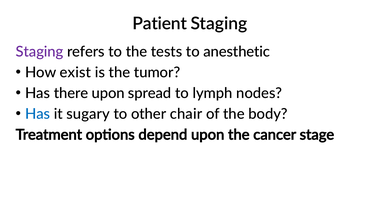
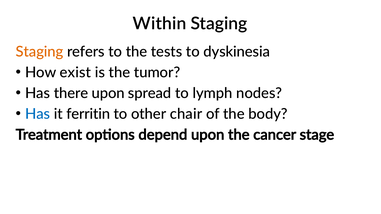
Patient: Patient -> Within
Staging at (40, 52) colour: purple -> orange
anesthetic: anesthetic -> dyskinesia
sugary: sugary -> ferritin
